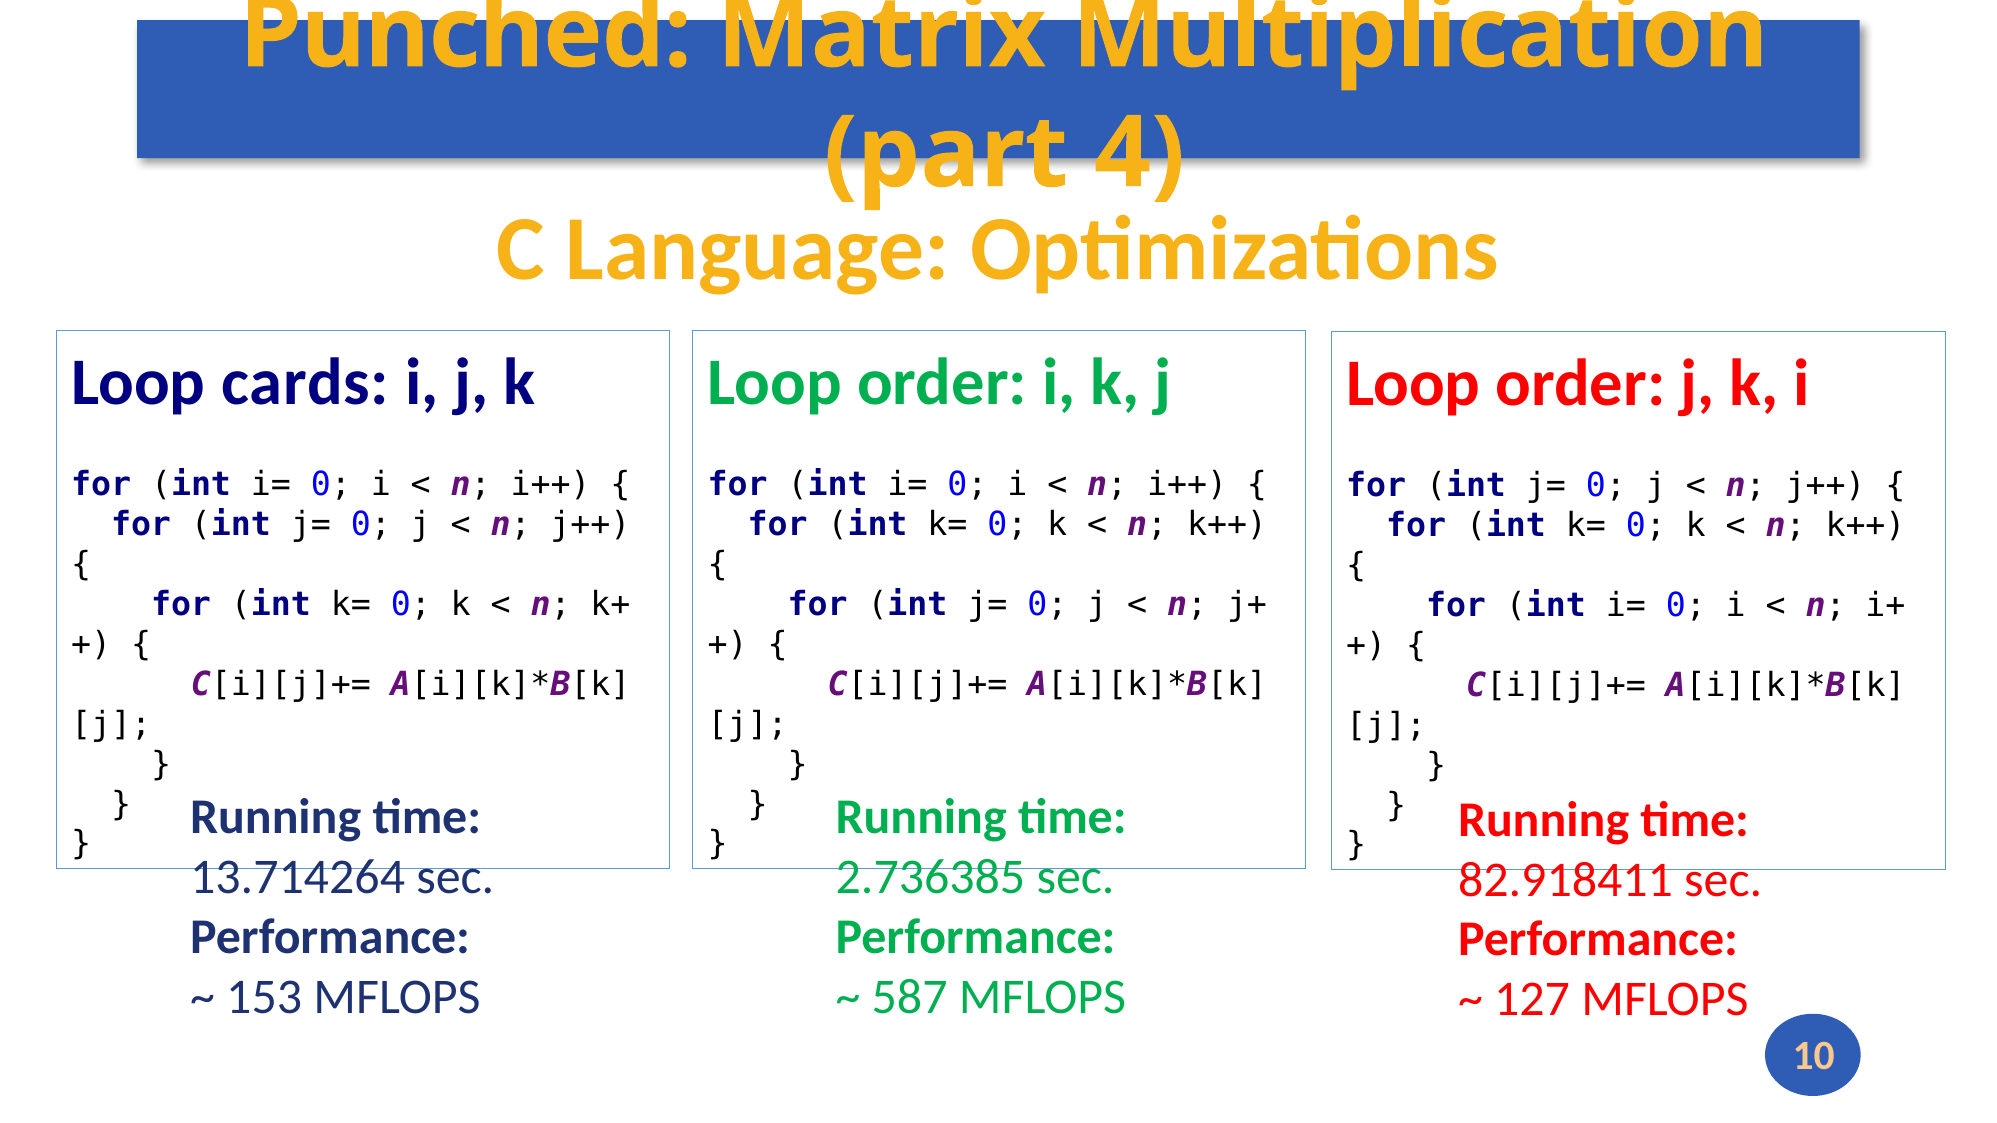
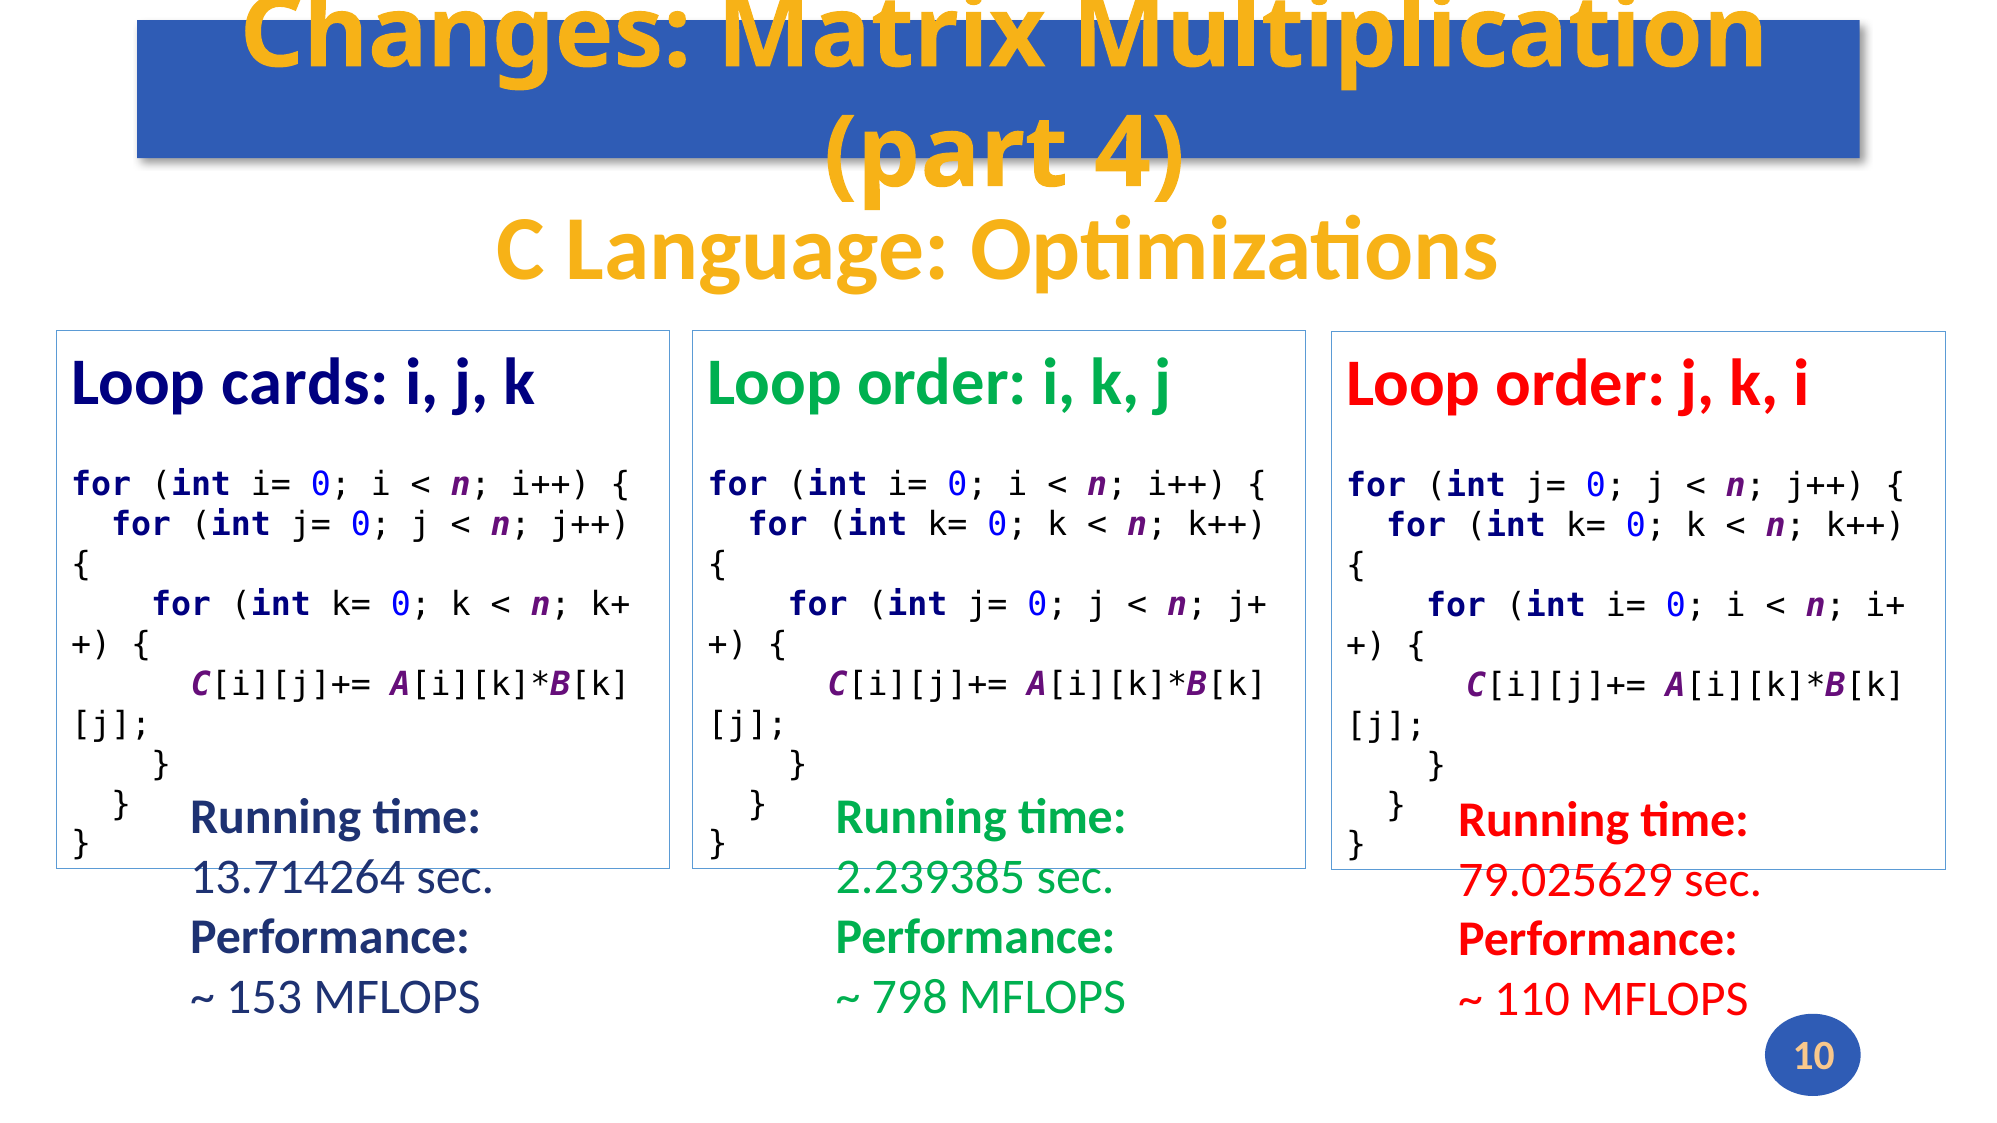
Punched: Punched -> Changes
2.736385: 2.736385 -> 2.239385
82.918411: 82.918411 -> 79.025629
587: 587 -> 798
127: 127 -> 110
